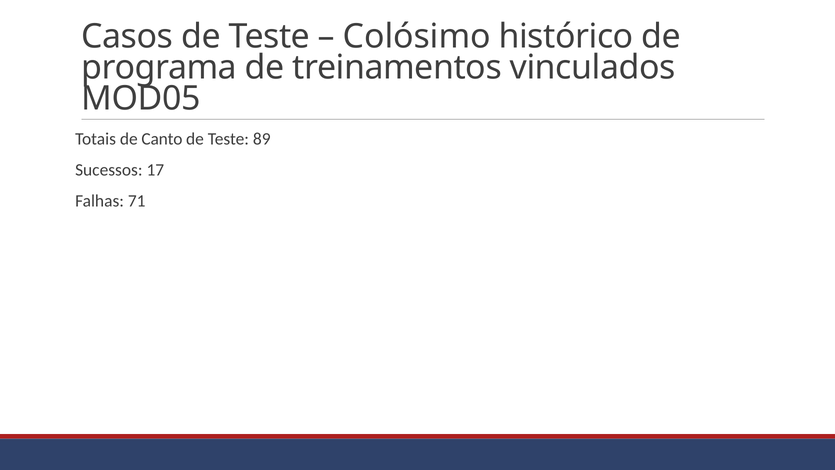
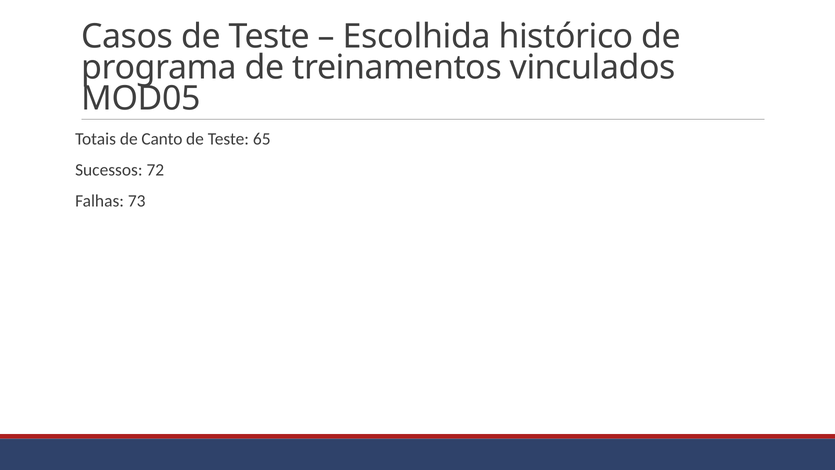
Colósimo: Colósimo -> Escolhida
89: 89 -> 65
17: 17 -> 72
71: 71 -> 73
